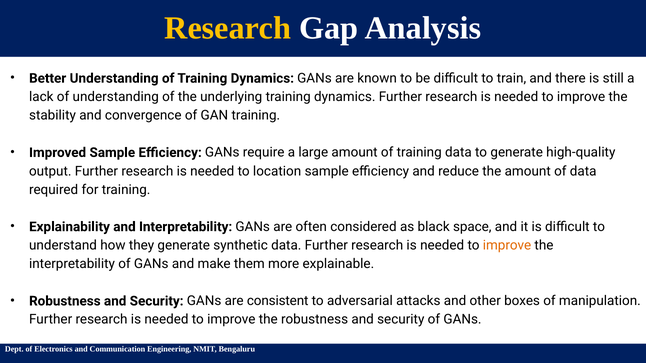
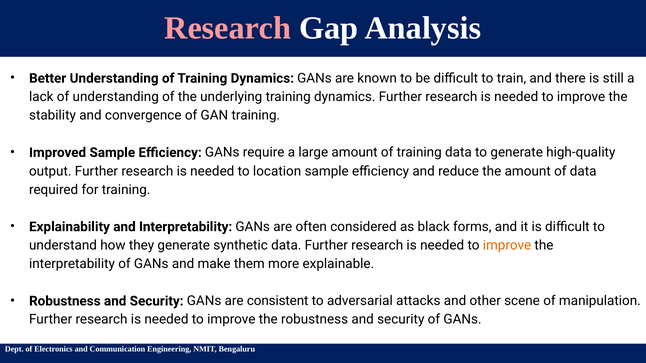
Research at (228, 28) colour: yellow -> pink
space: space -> forms
boxes: boxes -> scene
